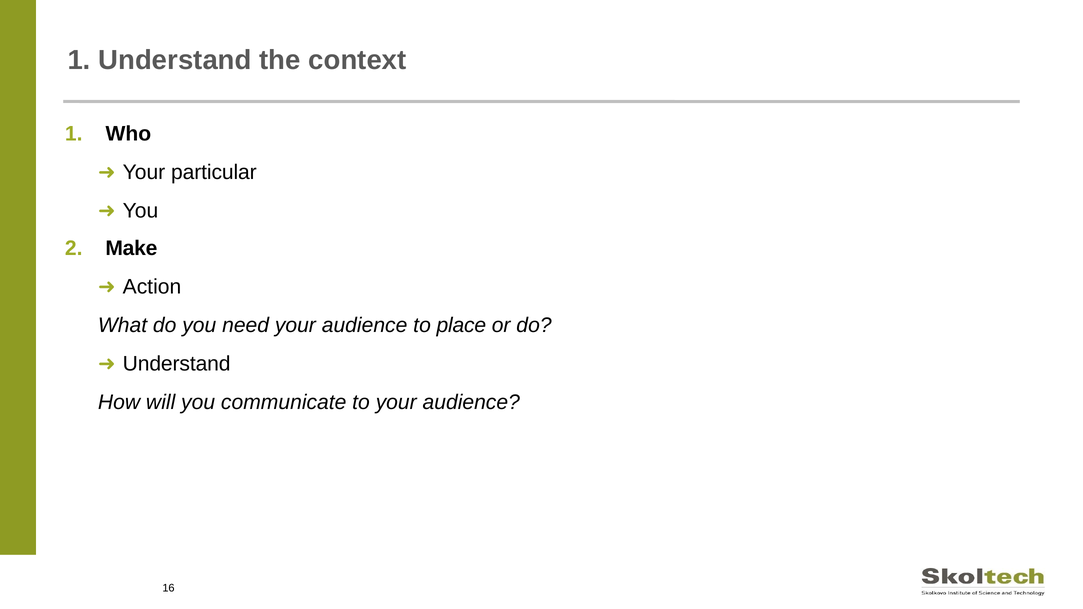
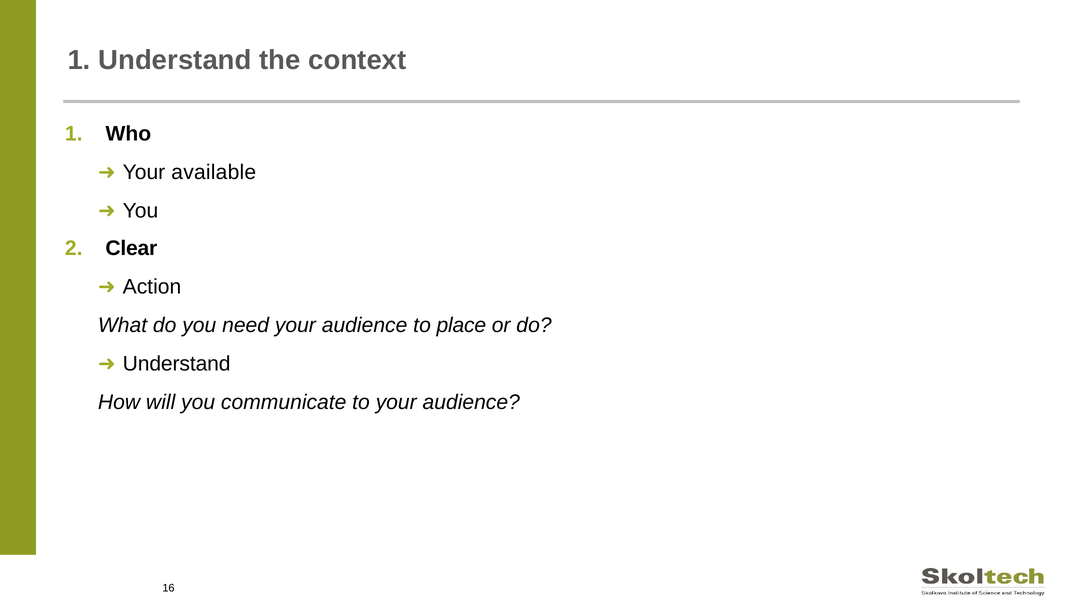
particular: particular -> available
Make: Make -> Clear
